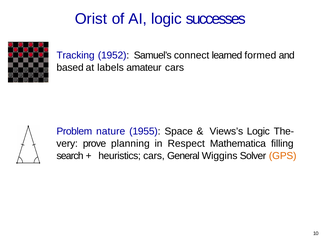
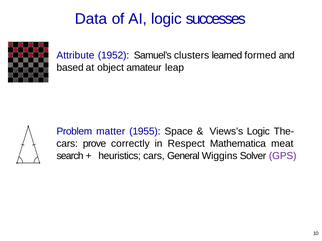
Orist: Orist -> Data
Tracking: Tracking -> Attribute
connect: connect -> clusters
labels: labels -> object
amateur cars: cars -> leap
nature: nature -> matter
very at (67, 144): very -> cars
planning: planning -> correctly
filling: filling -> meat
GPS colour: orange -> purple
